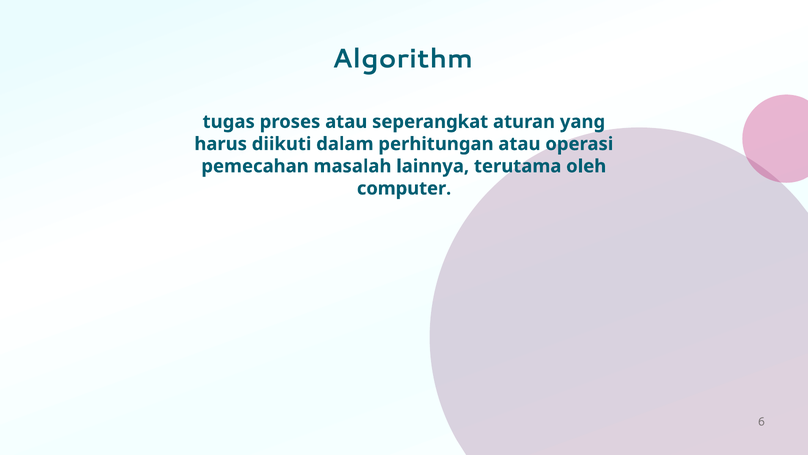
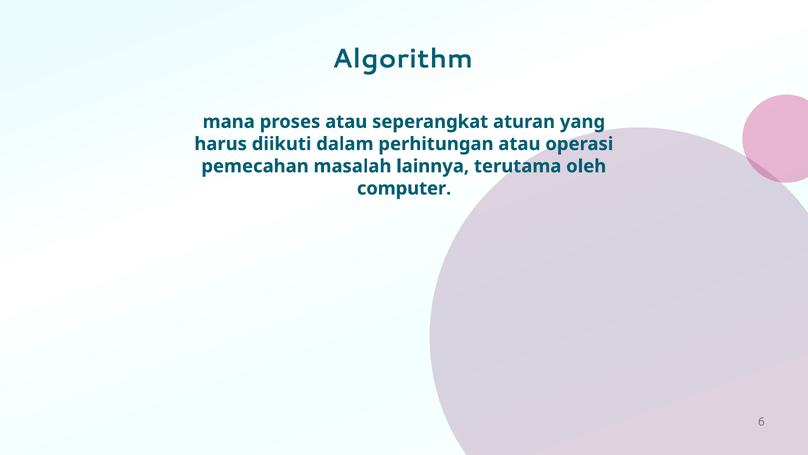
tugas: tugas -> mana
